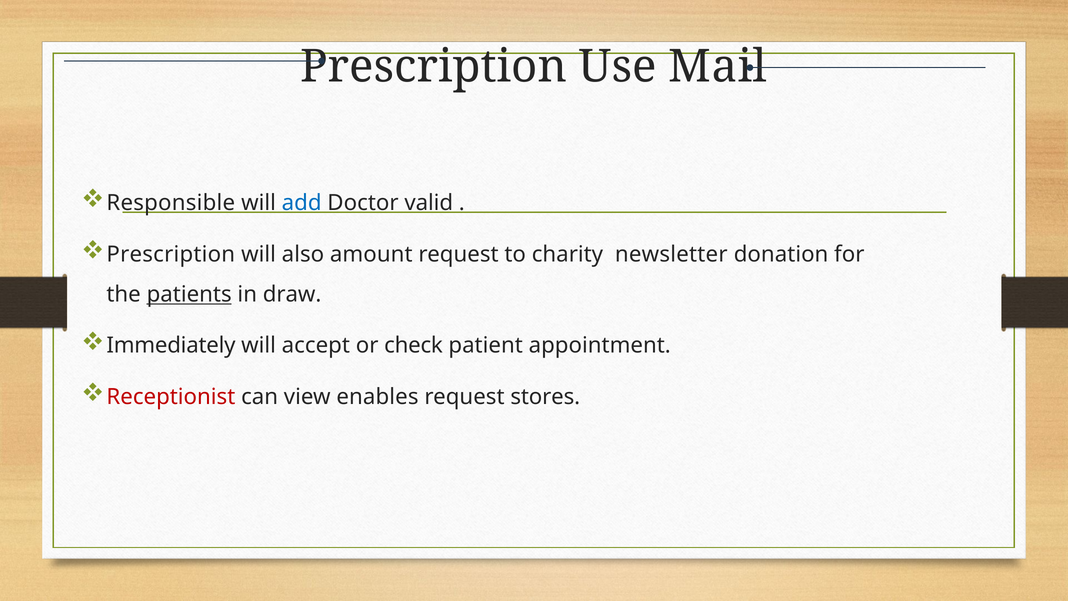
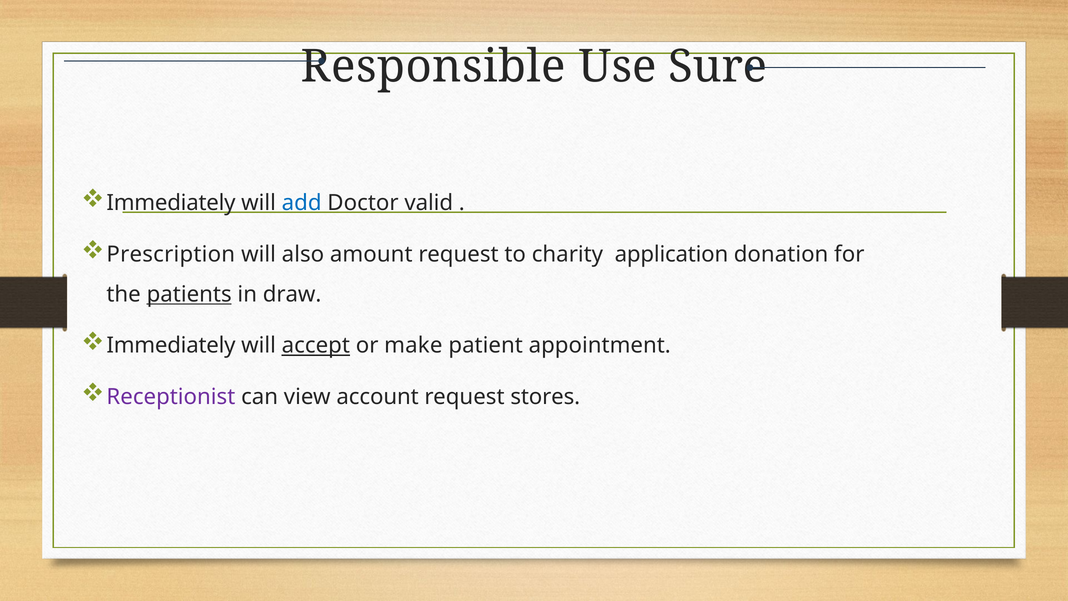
Prescription at (434, 67): Prescription -> Responsible
Mail: Mail -> Sure
Responsible at (171, 203): Responsible -> Immediately
newsletter: newsletter -> application
accept underline: none -> present
check: check -> make
Receptionist colour: red -> purple
enables: enables -> account
